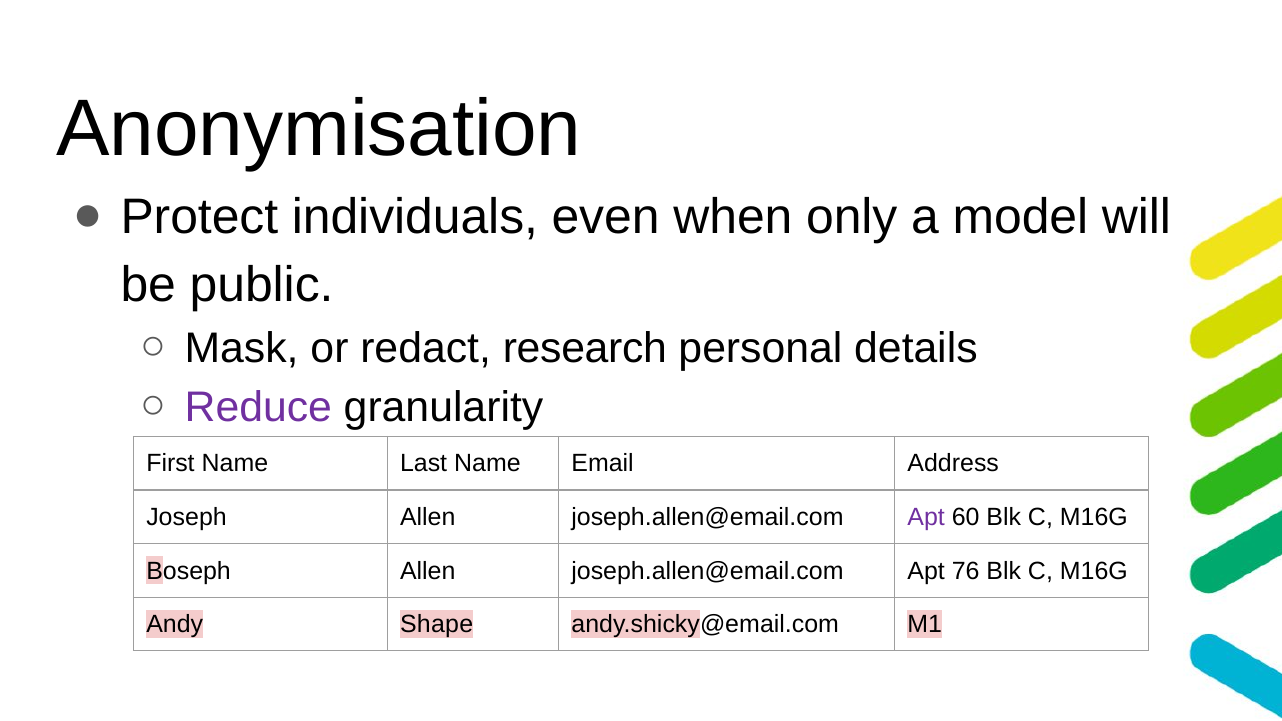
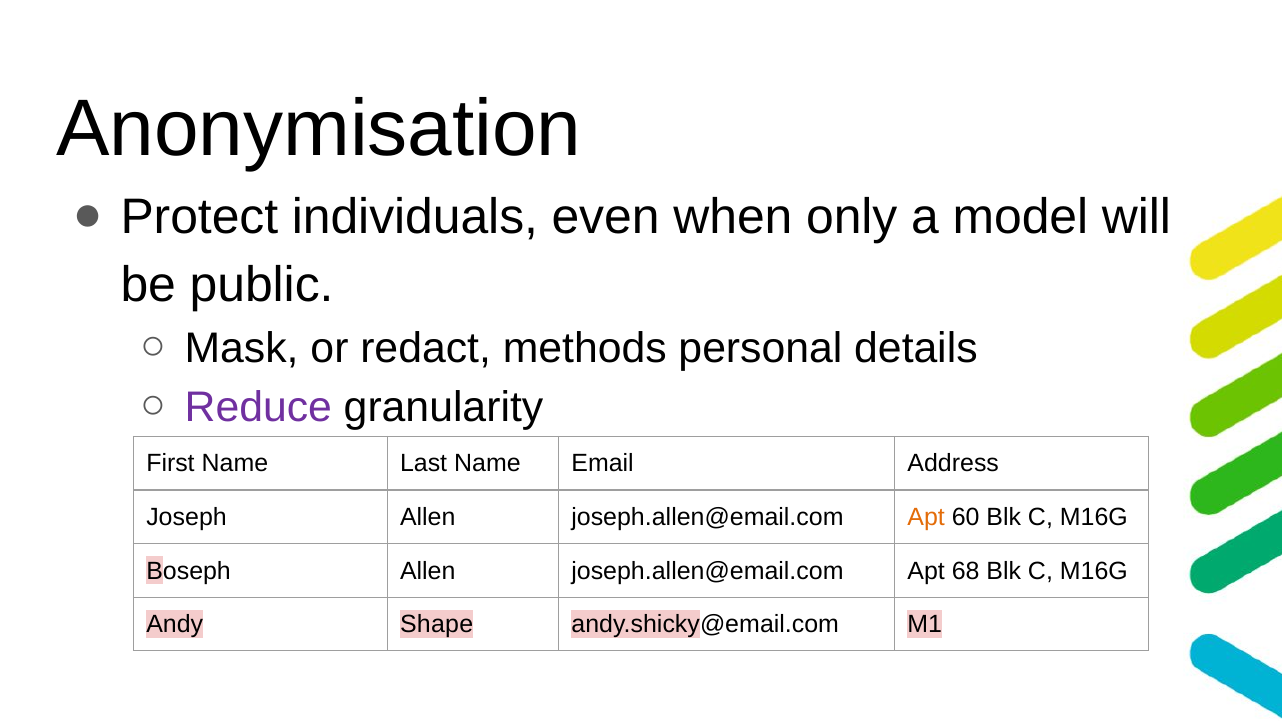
research: research -> methods
Apt at (926, 517) colour: purple -> orange
76: 76 -> 68
